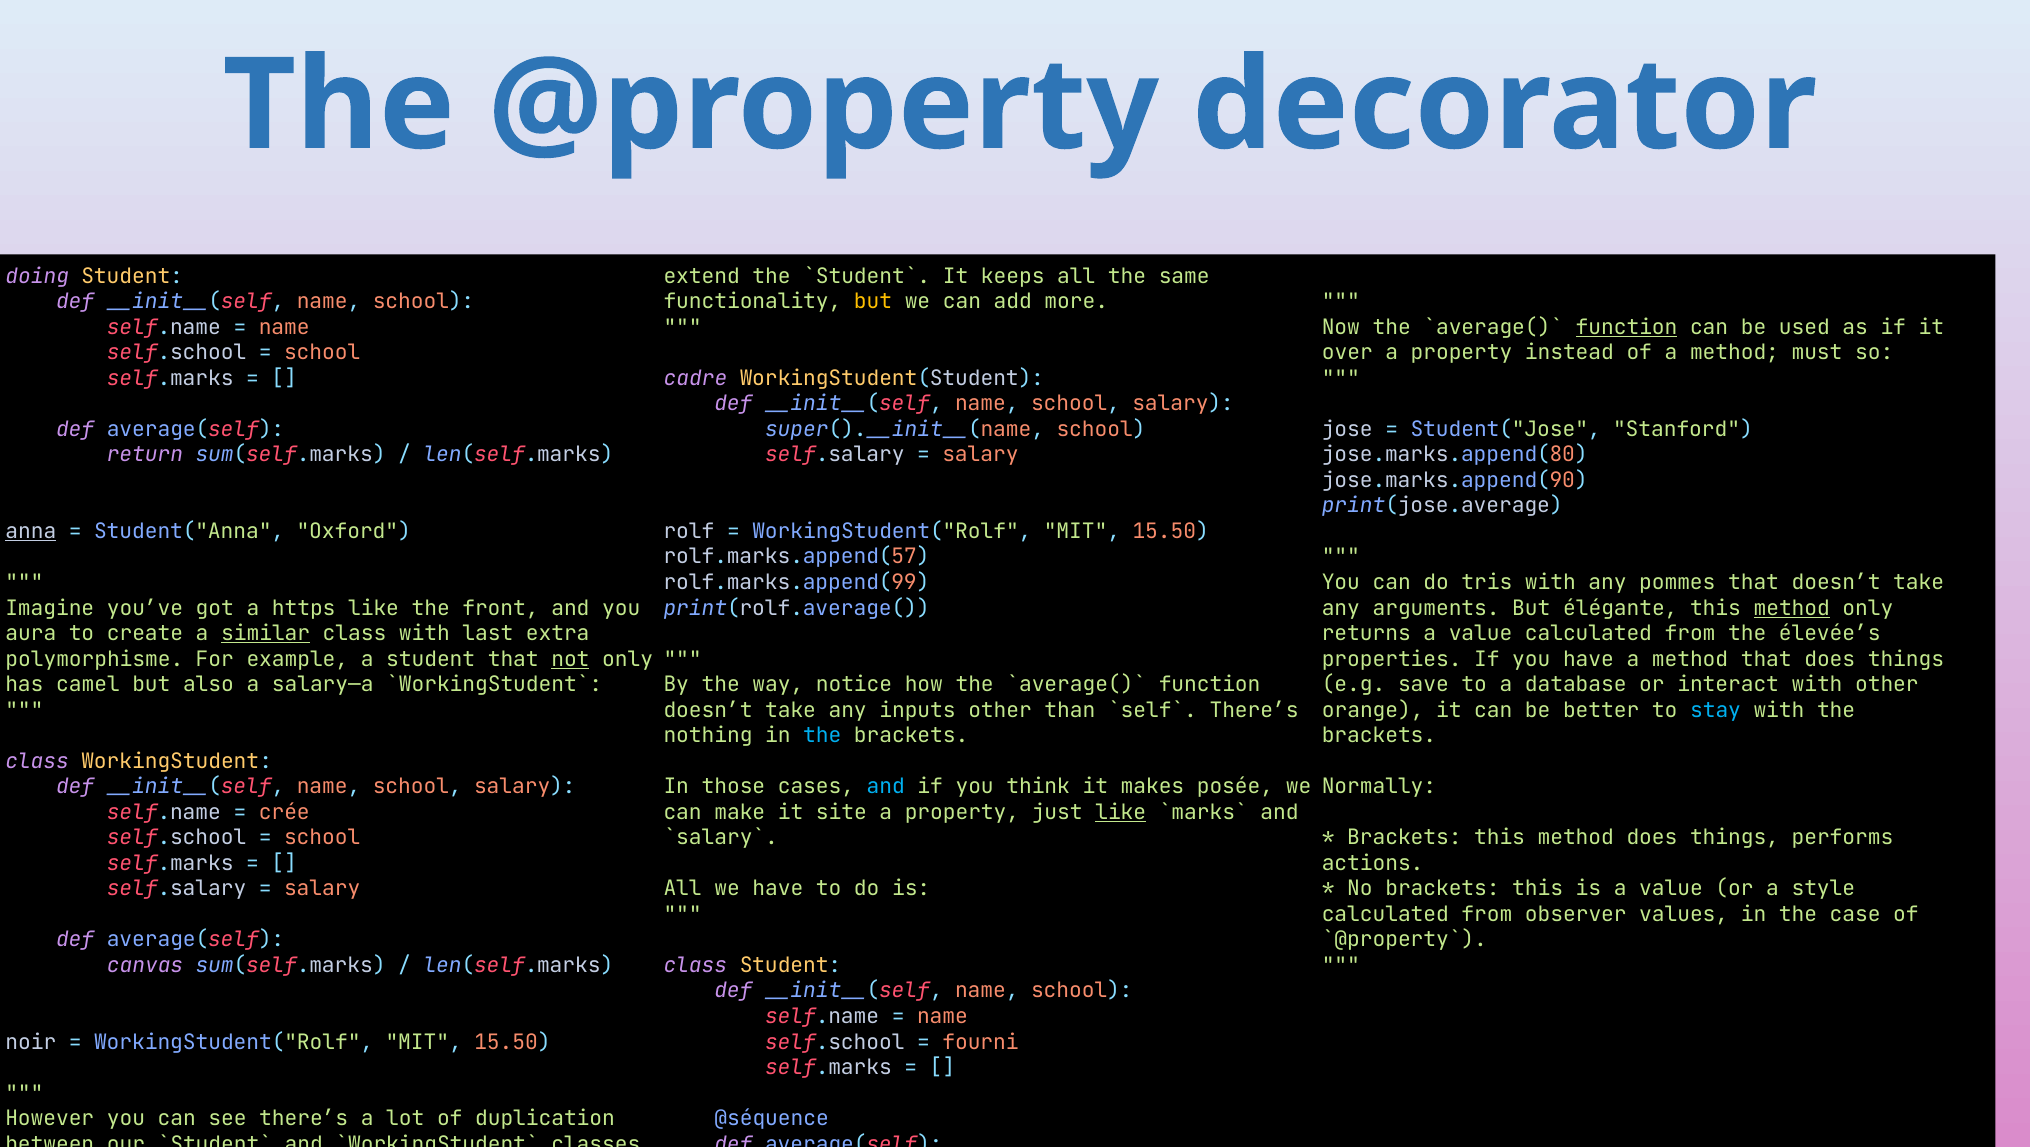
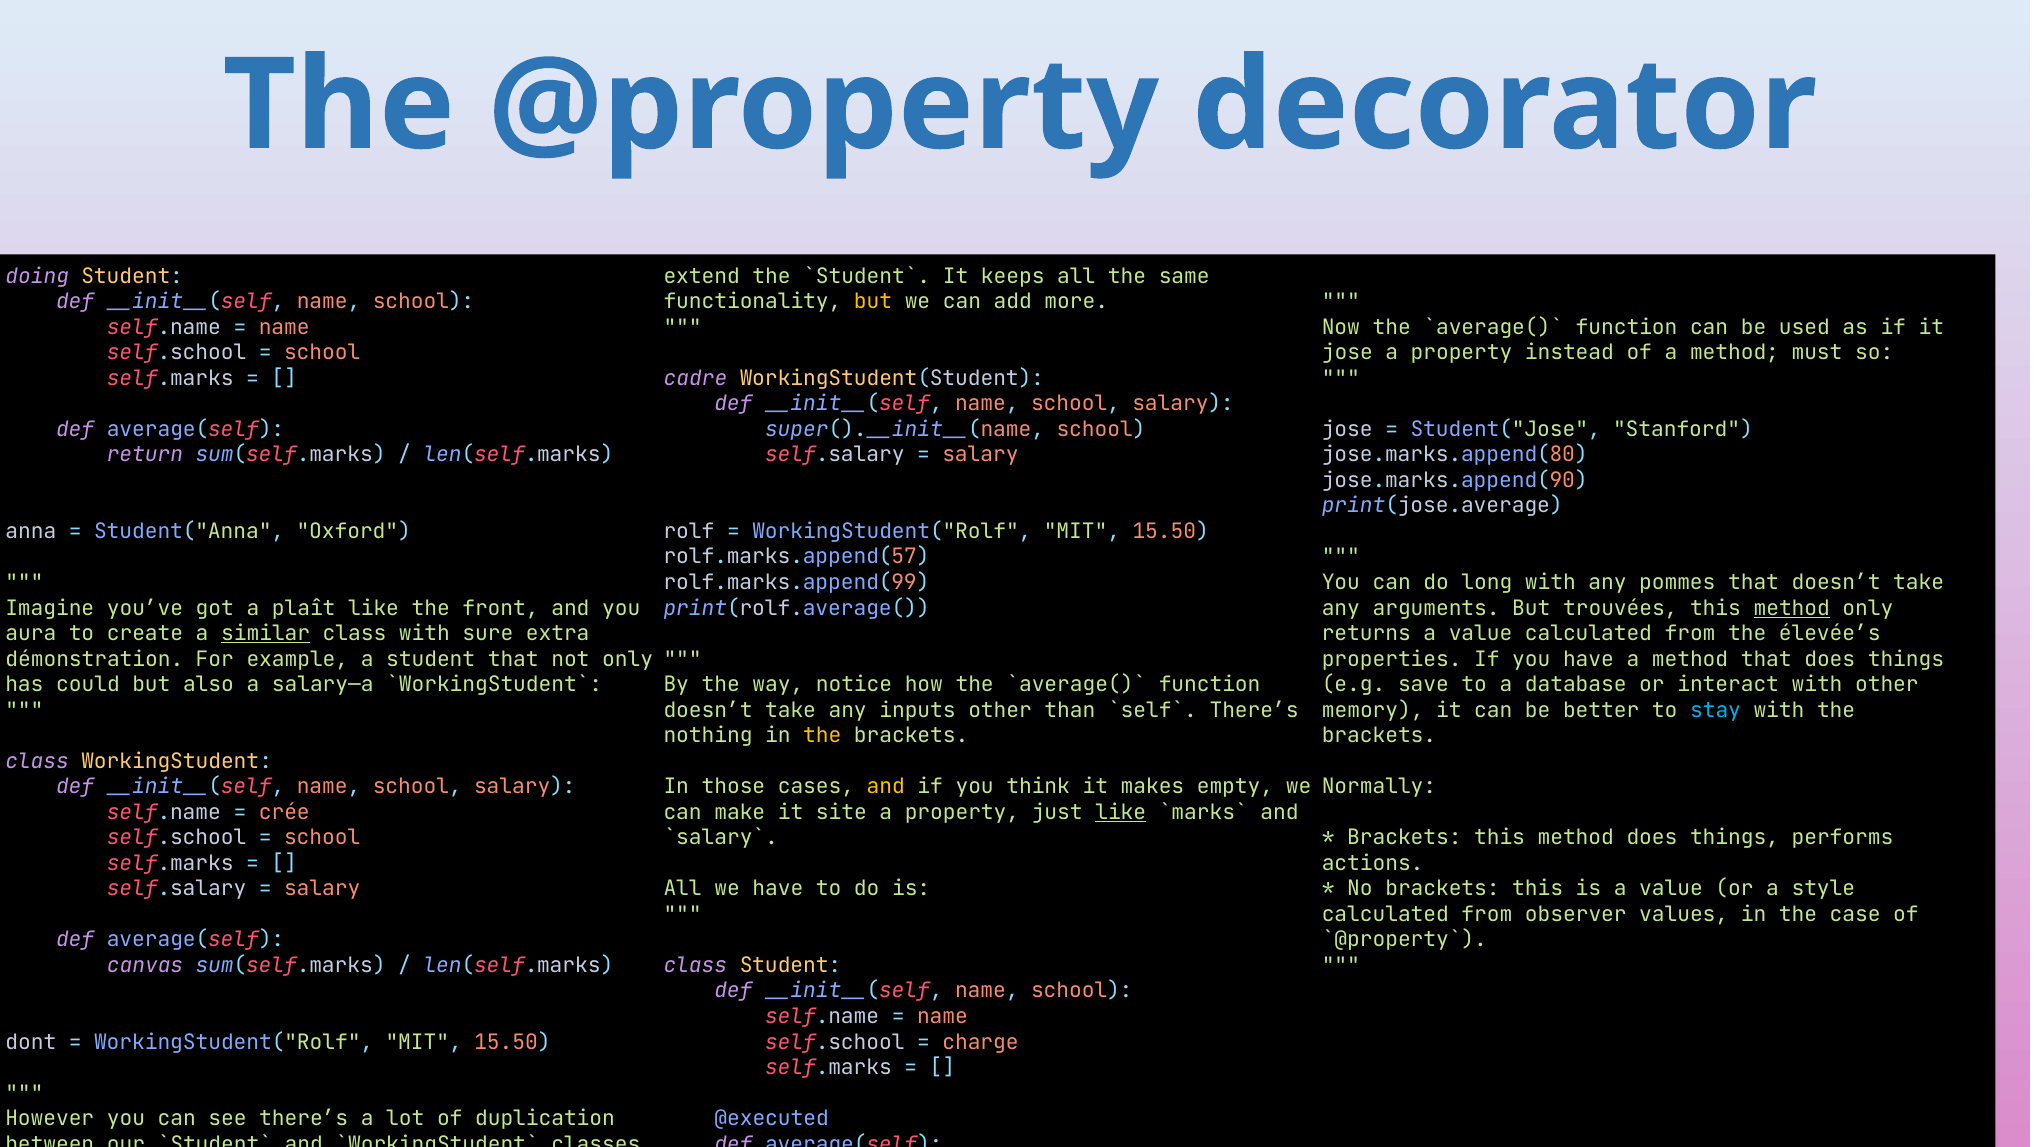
function at (1627, 327) underline: present -> none
over at (1347, 353): over -> jose
anna underline: present -> none
tris: tris -> long
https: https -> plaît
élégante: élégante -> trouvées
last: last -> sure
polymorphisme: polymorphisme -> démonstration
not underline: present -> none
camel: camel -> could
orange: orange -> memory
the at (822, 736) colour: light blue -> yellow
and at (886, 787) colour: light blue -> yellow
posée: posée -> empty
noir: noir -> dont
fourni: fourni -> charge
@séquence: @séquence -> @executed
